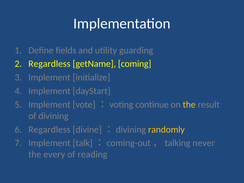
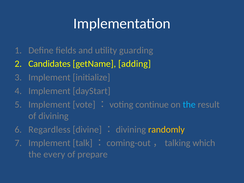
Regardless at (49, 64): Regardless -> Candidates
coming: coming -> adding
the at (189, 105) colour: yellow -> light blue
never: never -> which
reading: reading -> prepare
